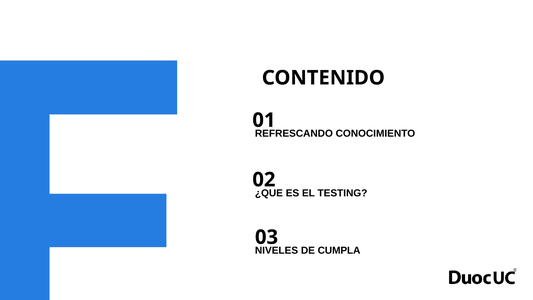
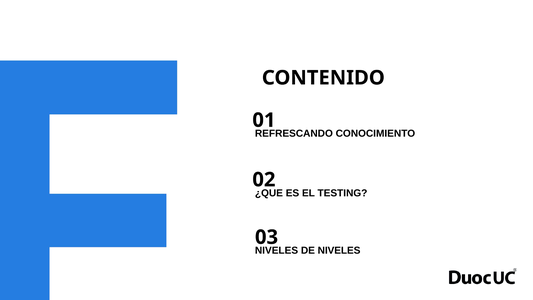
DE CUMPLA: CUMPLA -> NIVELES
